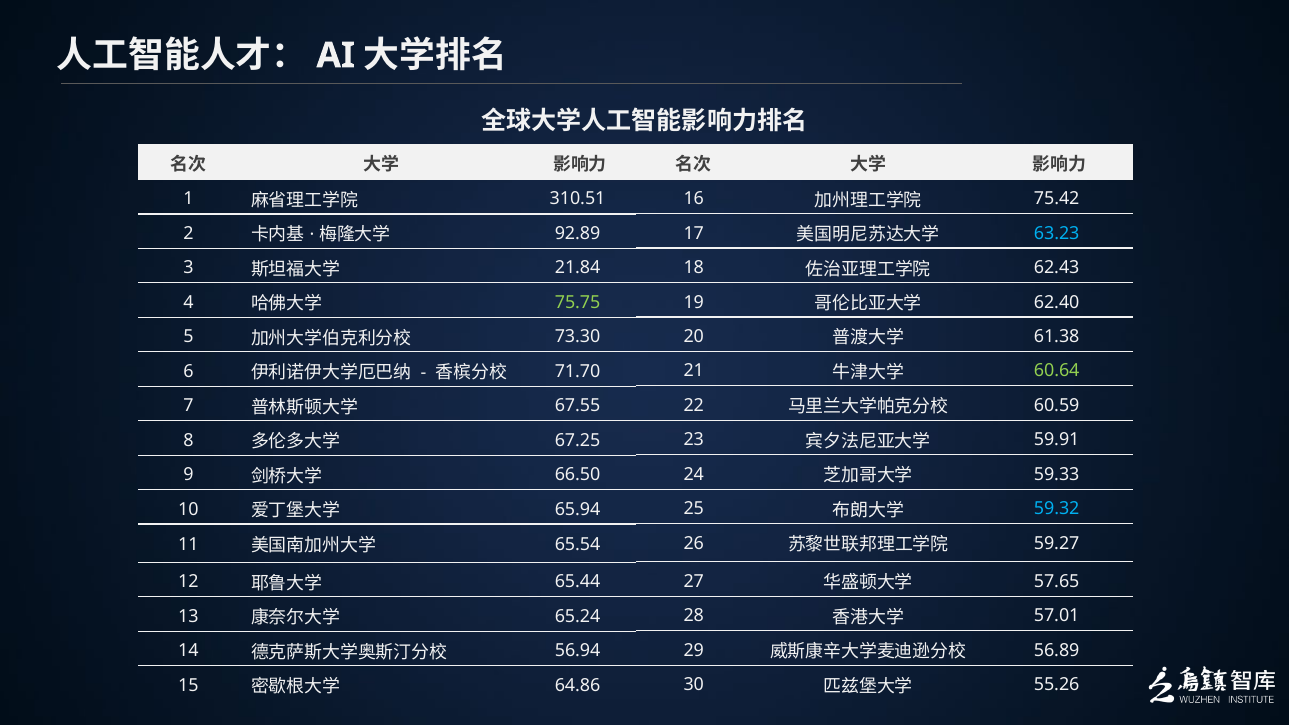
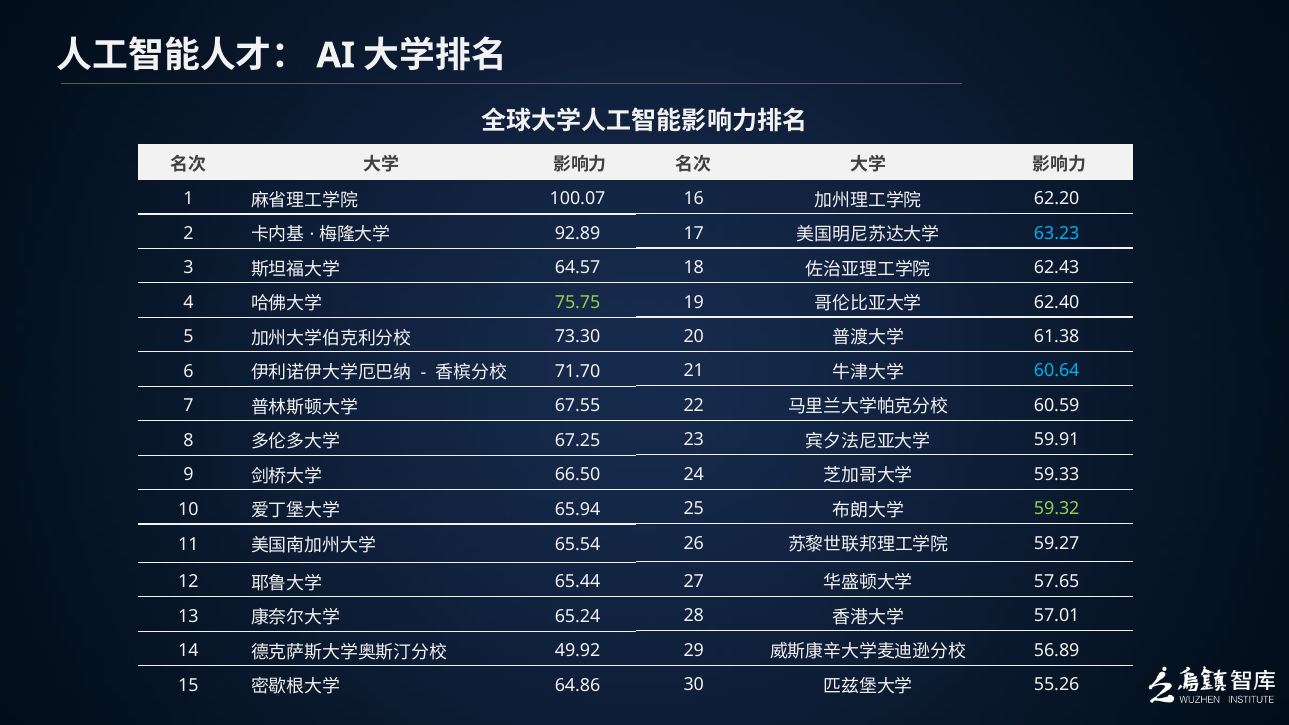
75.42: 75.42 -> 62.20
310.51: 310.51 -> 100.07
21.84: 21.84 -> 64.57
60.64 colour: light green -> light blue
59.32 colour: light blue -> light green
56.94: 56.94 -> 49.92
